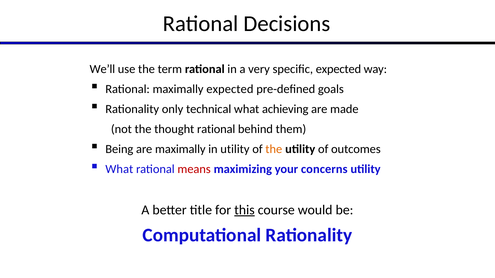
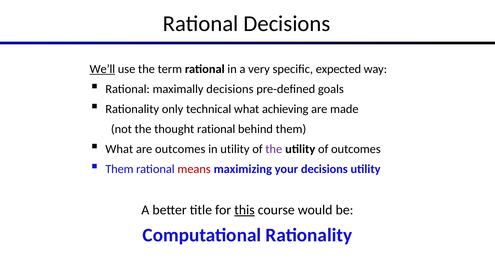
We’ll underline: none -> present
maximally expected: expected -> decisions
Being at (119, 149): Being -> What
are maximally: maximally -> outcomes
the at (274, 149) colour: orange -> purple
What at (119, 169): What -> Them
your concerns: concerns -> decisions
